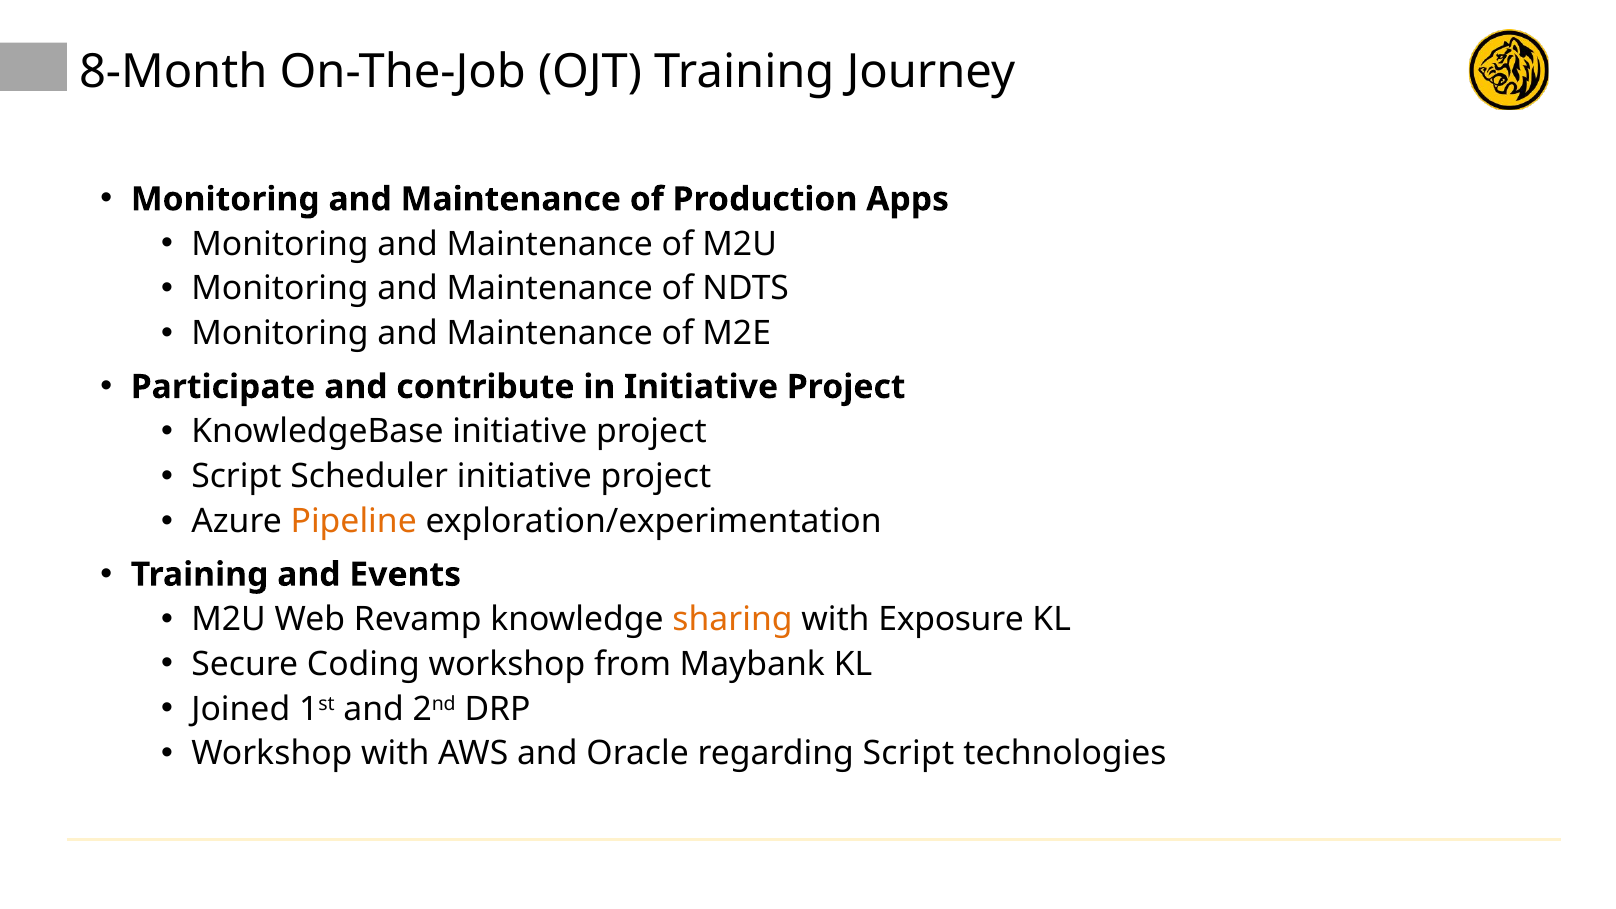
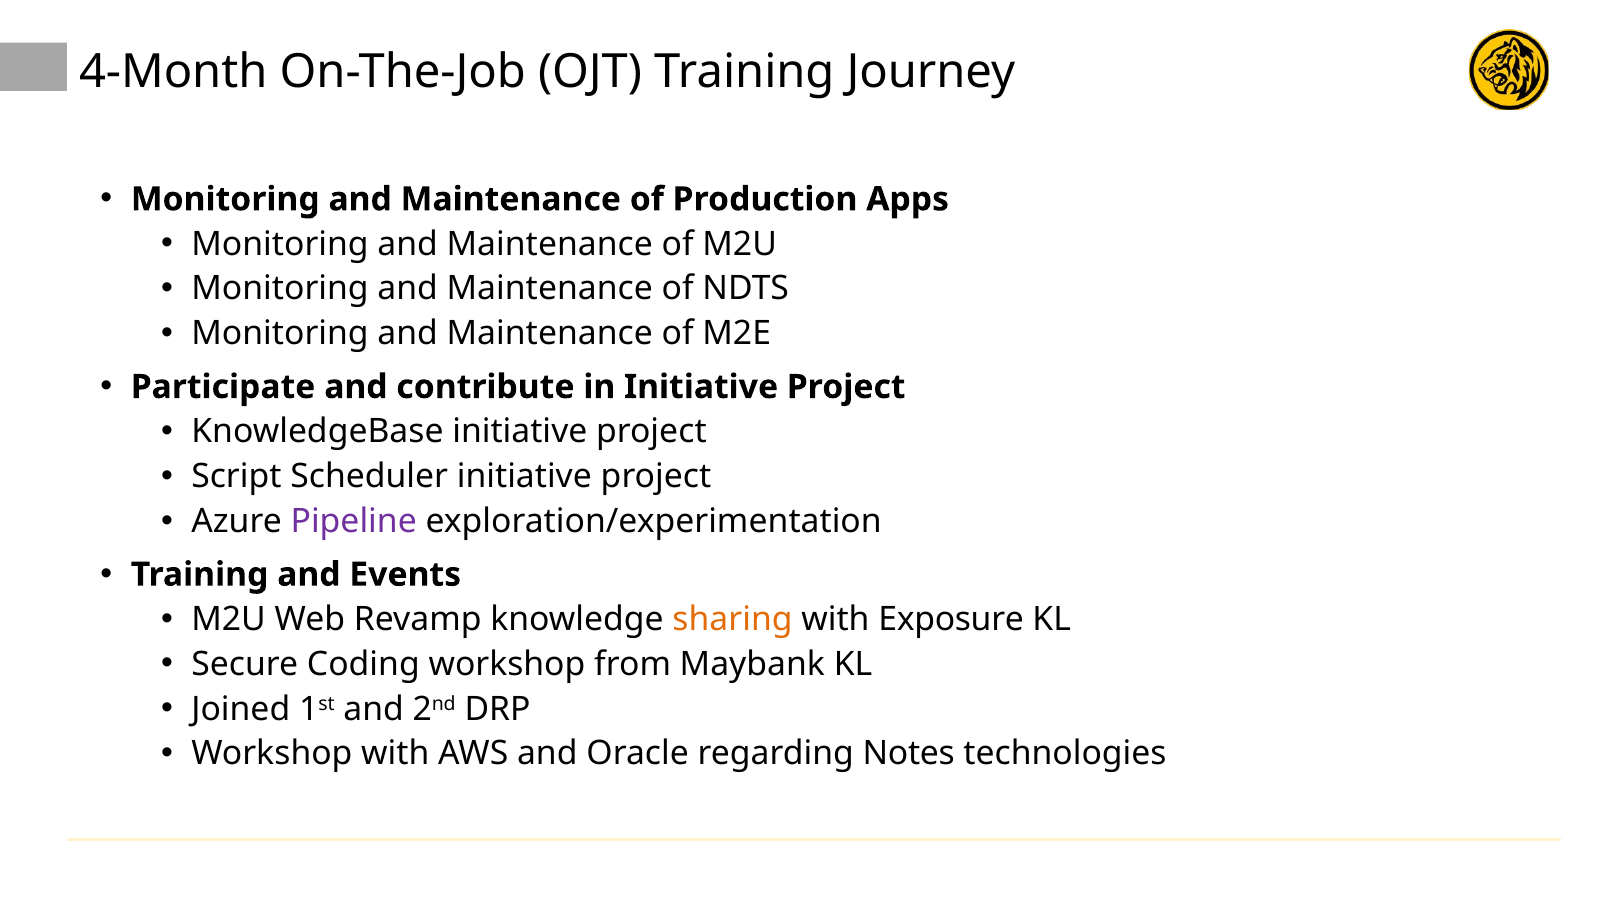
8-Month: 8-Month -> 4-Month
Pipeline colour: orange -> purple
regarding Script: Script -> Notes
